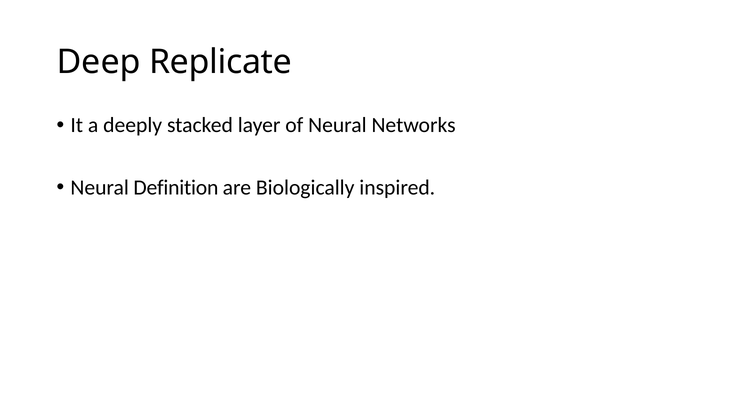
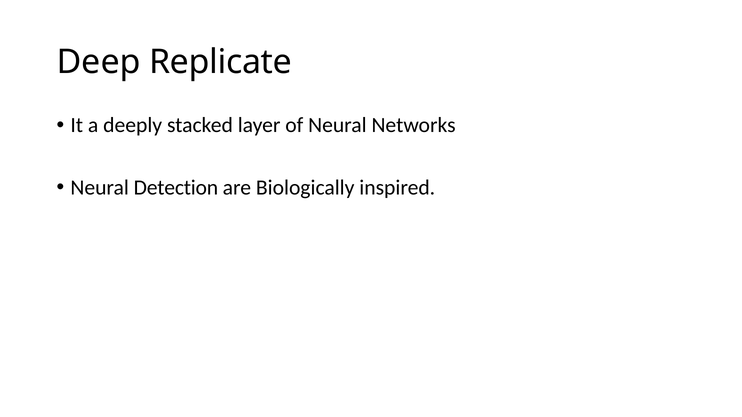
Definition: Definition -> Detection
